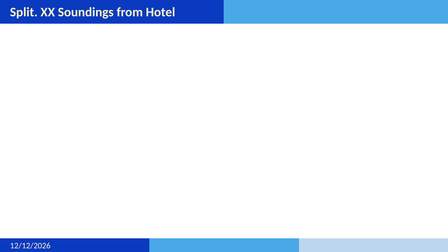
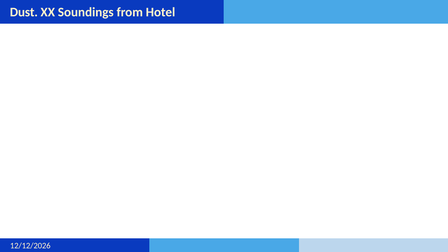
Split: Split -> Dust
